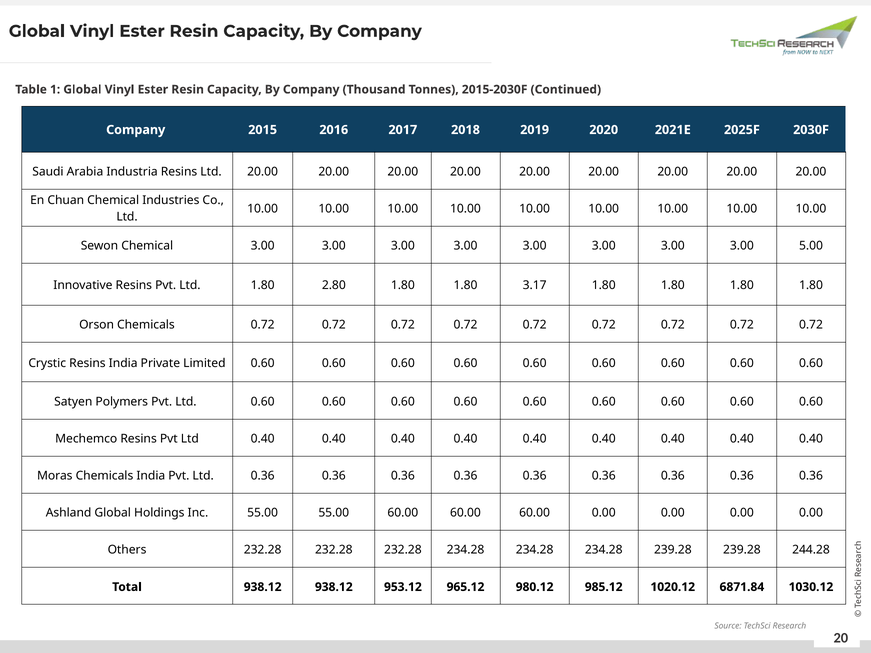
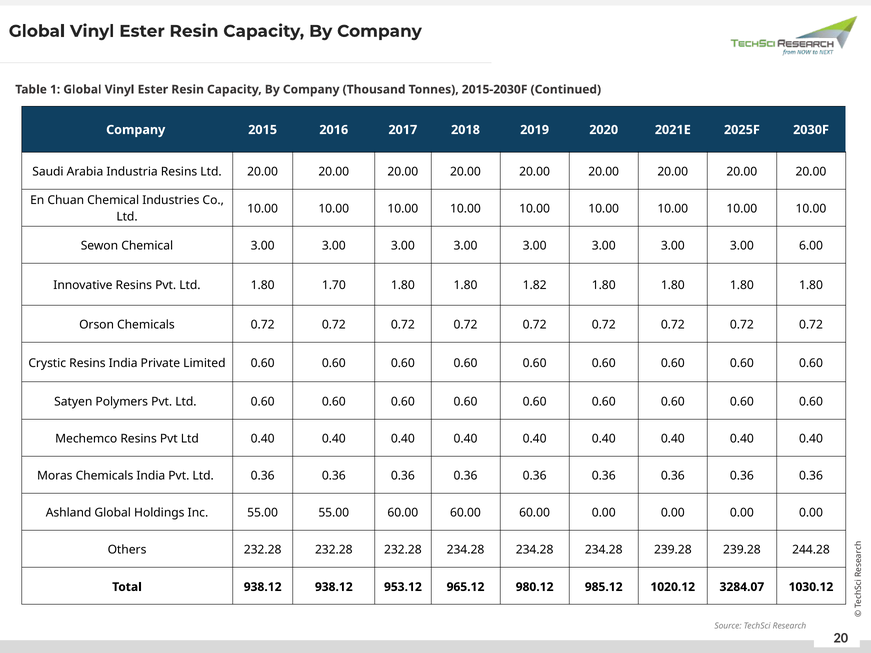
5.00: 5.00 -> 6.00
2.80: 2.80 -> 1.70
3.17: 3.17 -> 1.82
6871.84: 6871.84 -> 3284.07
